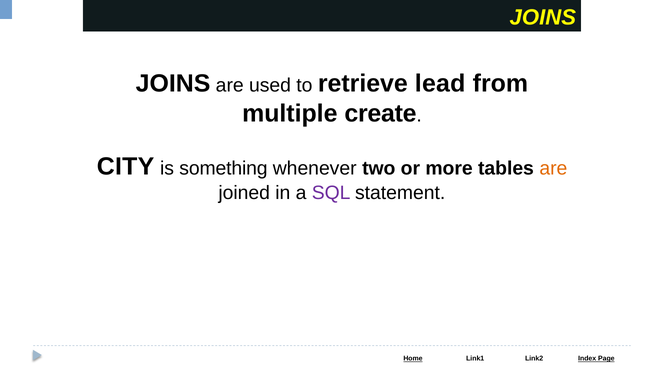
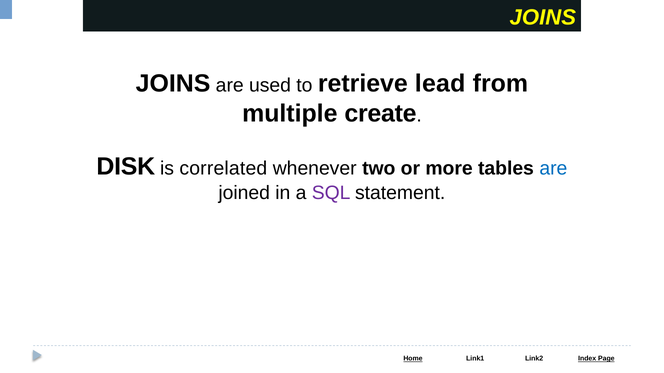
CITY: CITY -> DISK
something: something -> correlated
are at (553, 169) colour: orange -> blue
